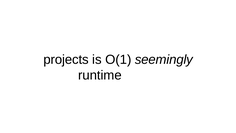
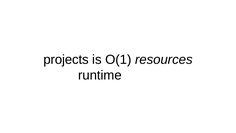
seemingly: seemingly -> resources
